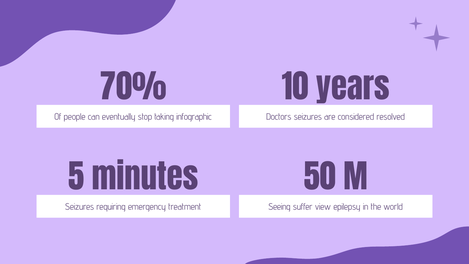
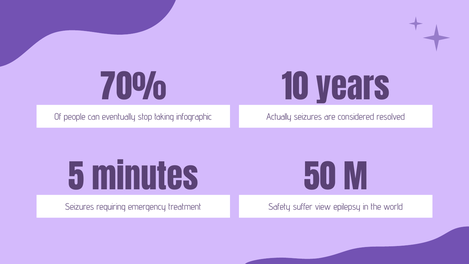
Doctors: Doctors -> Actually
Seeing: Seeing -> Safety
